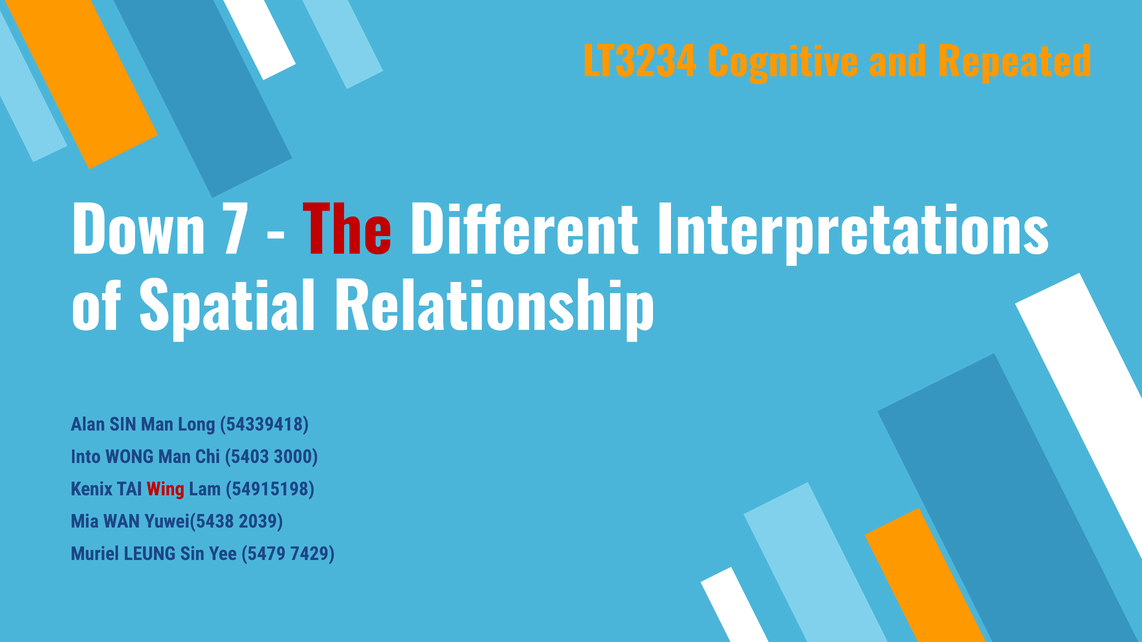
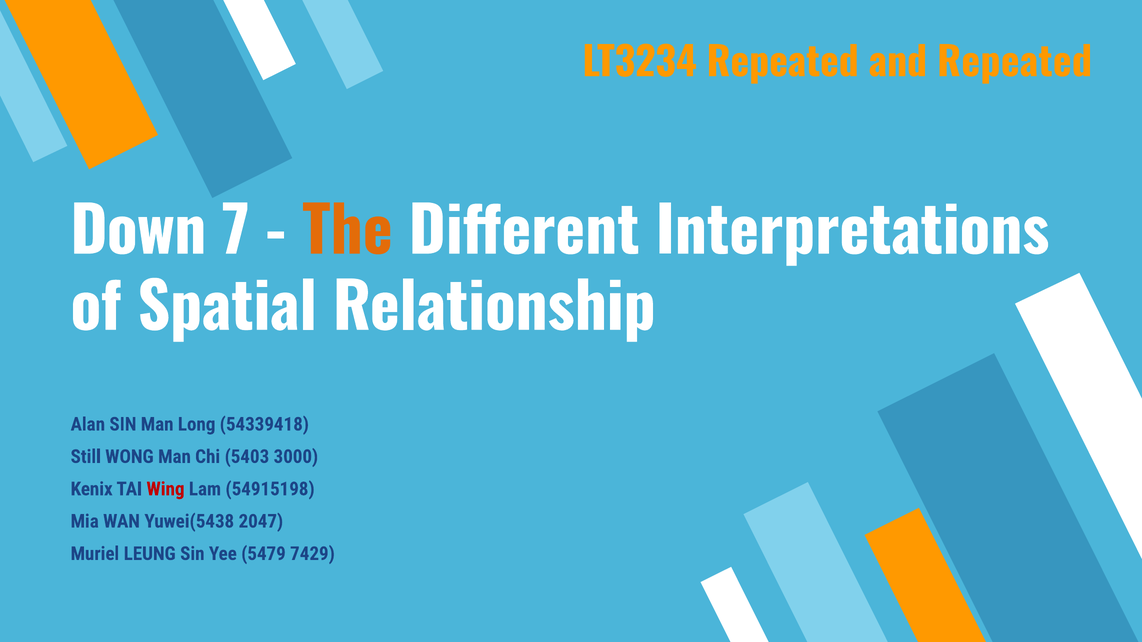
LT3234 Cognitive: Cognitive -> Repeated
The colour: red -> orange
Into: Into -> Still
2039: 2039 -> 2047
